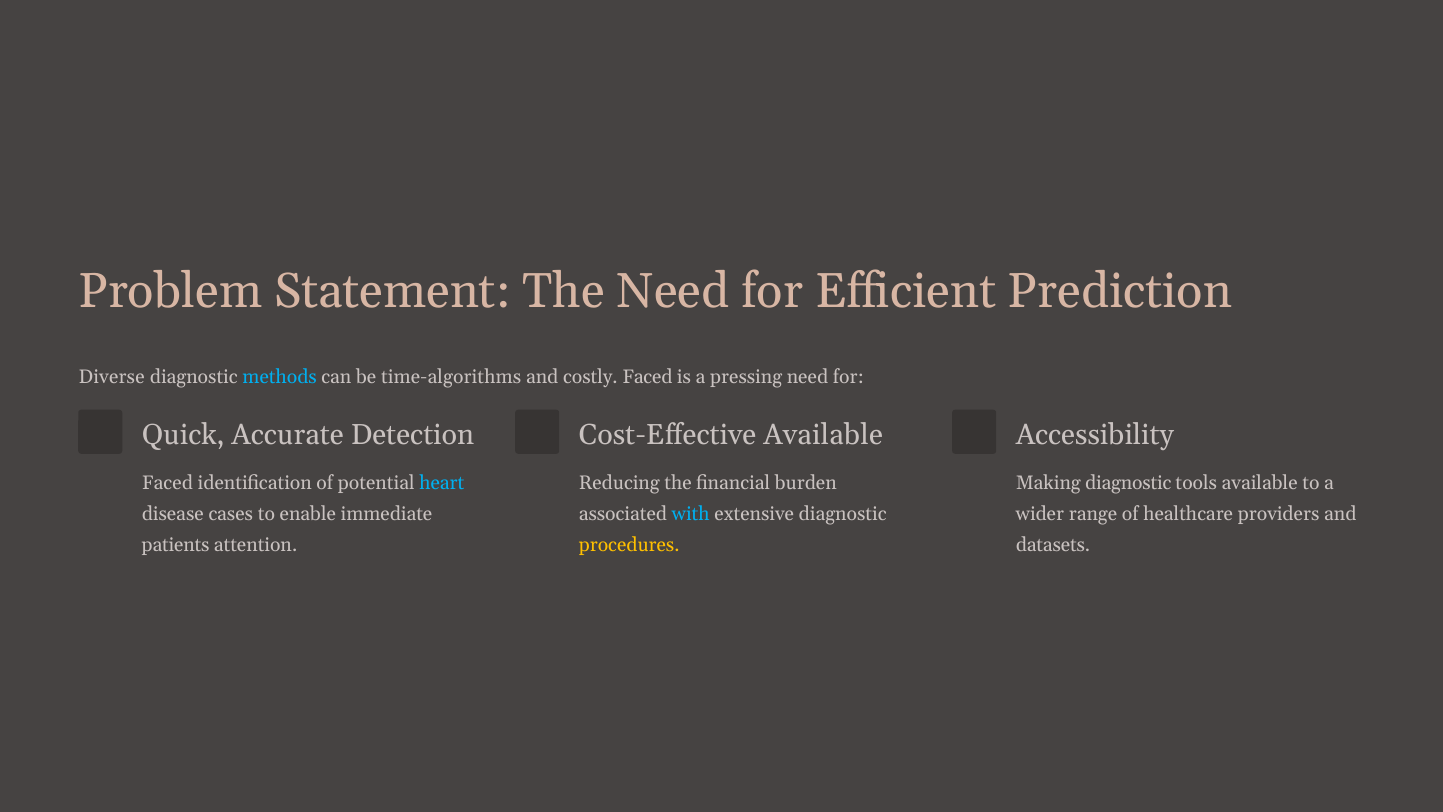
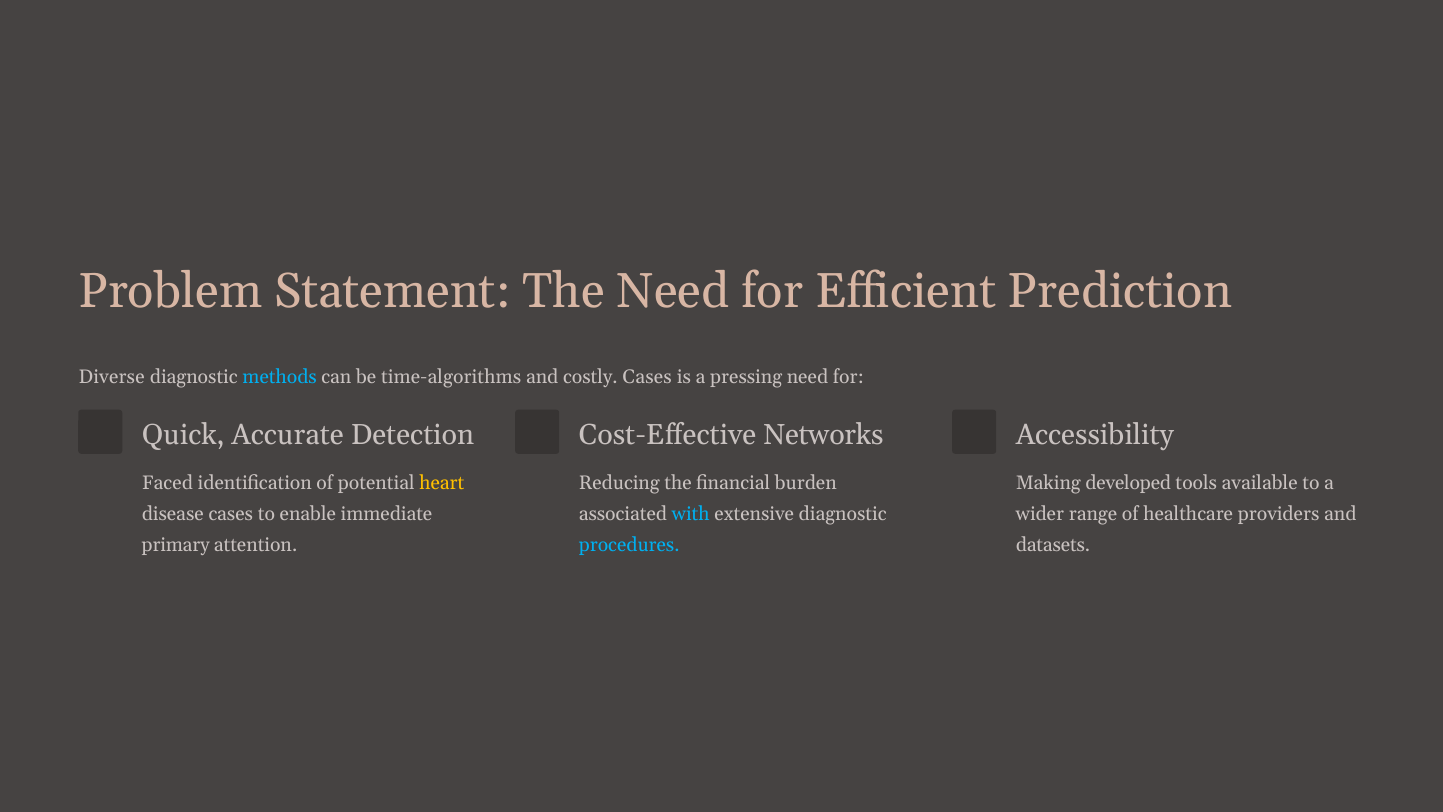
costly Faced: Faced -> Cases
Cost-Effective Available: Available -> Networks
heart colour: light blue -> yellow
Making diagnostic: diagnostic -> developed
patients: patients -> primary
procedures colour: yellow -> light blue
